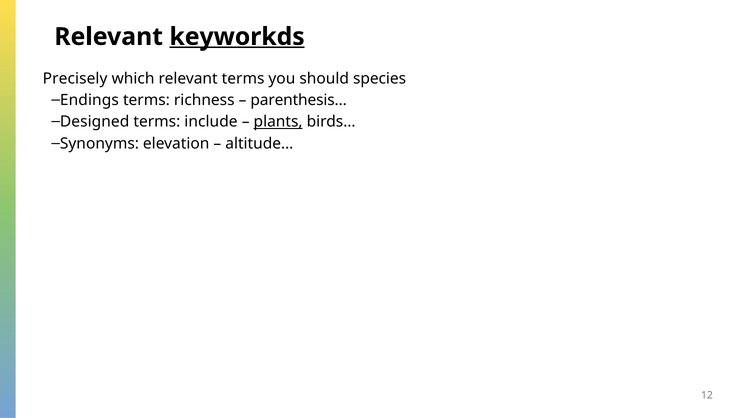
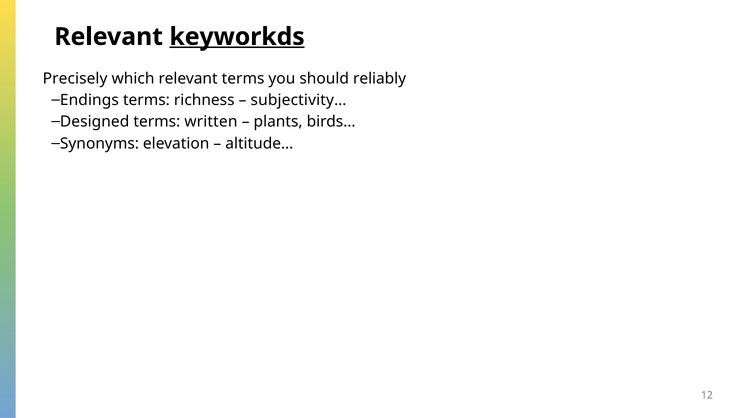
species: species -> reliably
parenthesis…: parenthesis… -> subjectivity…
include: include -> written
plants underline: present -> none
